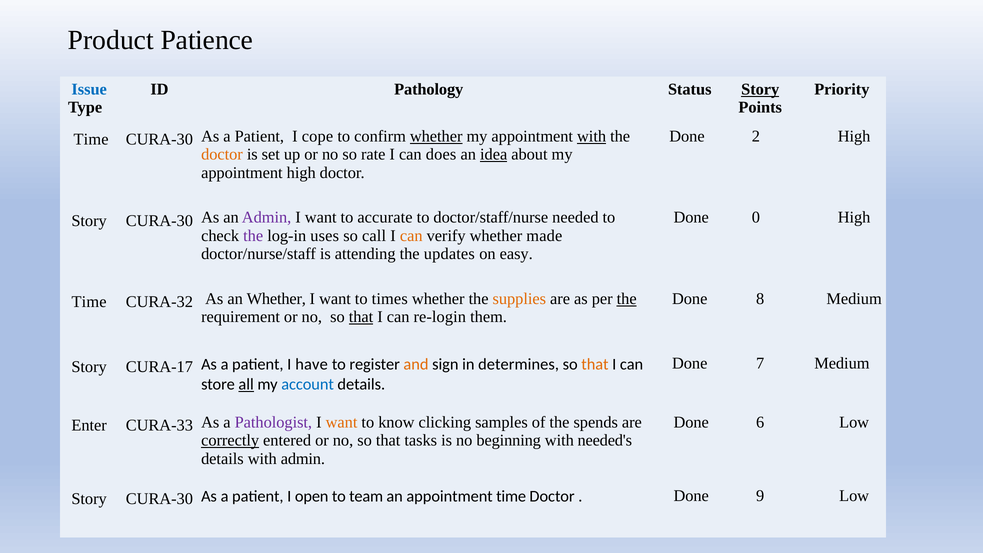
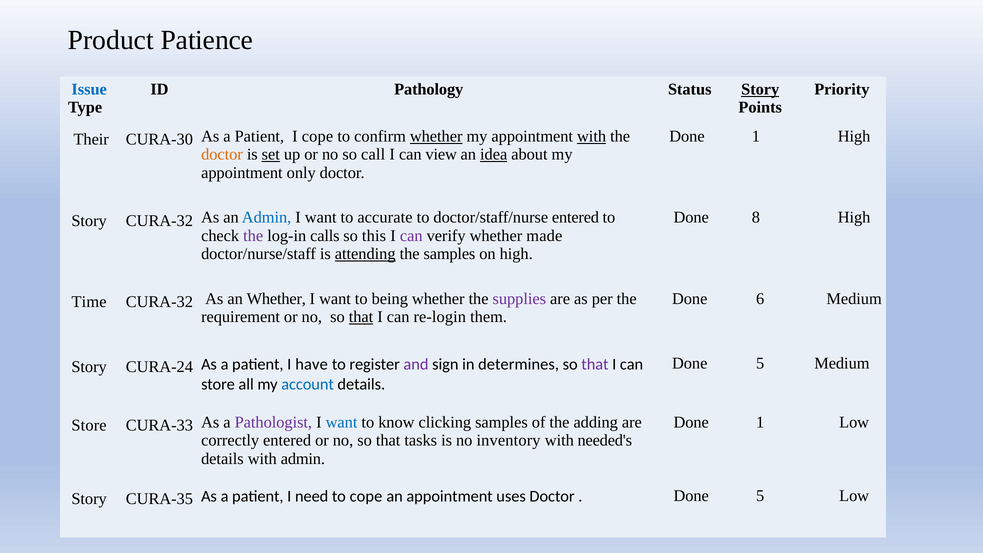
2 at (756, 136): 2 -> 1
Time at (91, 140): Time -> Their
set underline: none -> present
rate: rate -> call
does: does -> view
appointment high: high -> only
0: 0 -> 8
CURA-30 at (159, 221): CURA-30 -> CURA-32
Admin at (267, 218) colour: purple -> blue
doctor/staff/nurse needed: needed -> entered
uses: uses -> calls
call: call -> this
can at (411, 236) colour: orange -> purple
attending underline: none -> present
the updates: updates -> samples
on easy: easy -> high
8: 8 -> 6
times: times -> being
supplies colour: orange -> purple
the at (627, 299) underline: present -> none
7 at (760, 363): 7 -> 5
CURA-17: CURA-17 -> CURA-24
and colour: orange -> purple
that at (595, 364) colour: orange -> purple
all underline: present -> none
6 at (760, 422): 6 -> 1
Enter at (89, 425): Enter -> Store
want at (342, 422) colour: orange -> blue
spends: spends -> adding
correctly underline: present -> none
beginning: beginning -> inventory
CURA-30 at (159, 499): CURA-30 -> CURA-35
open: open -> need
to team: team -> cope
appointment time: time -> uses
9 at (760, 496): 9 -> 5
